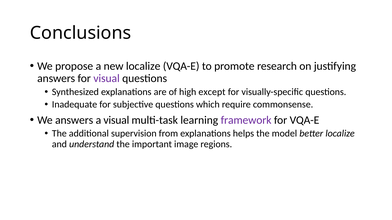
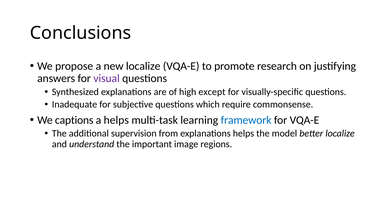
We answers: answers -> captions
a visual: visual -> helps
framework colour: purple -> blue
